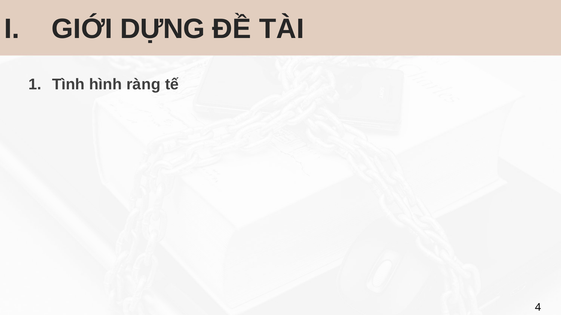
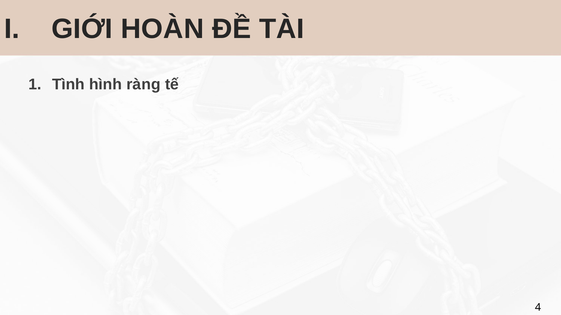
DỰNG: DỰNG -> HOÀN
